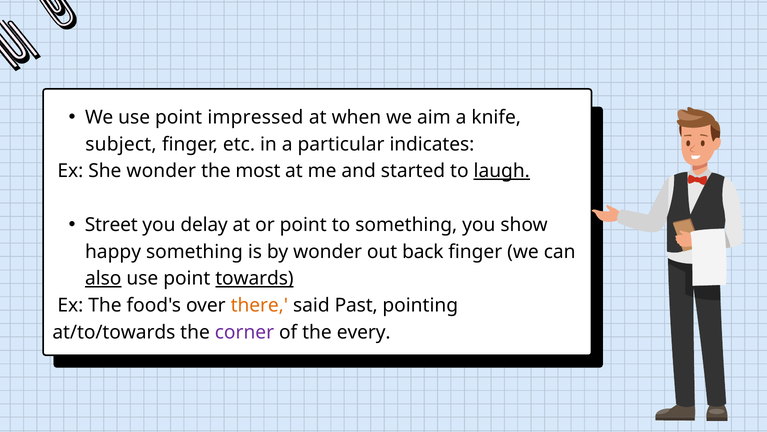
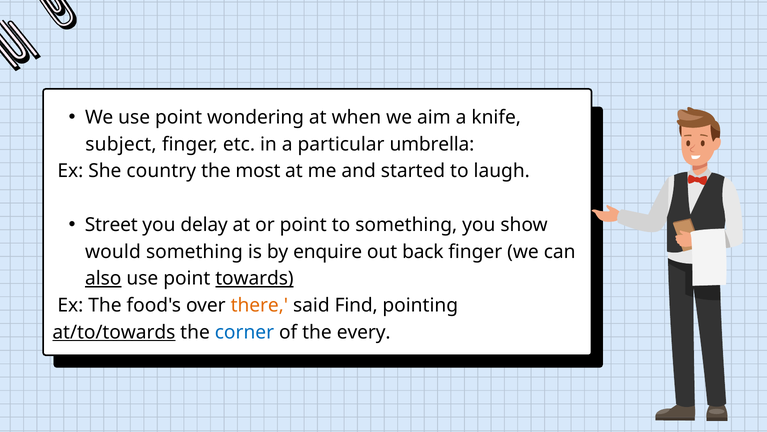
impressed: impressed -> wondering
indicates: indicates -> umbrella
She wonder: wonder -> country
laugh underline: present -> none
happy: happy -> would
by wonder: wonder -> enquire
Past: Past -> Find
at/to/towards underline: none -> present
corner colour: purple -> blue
